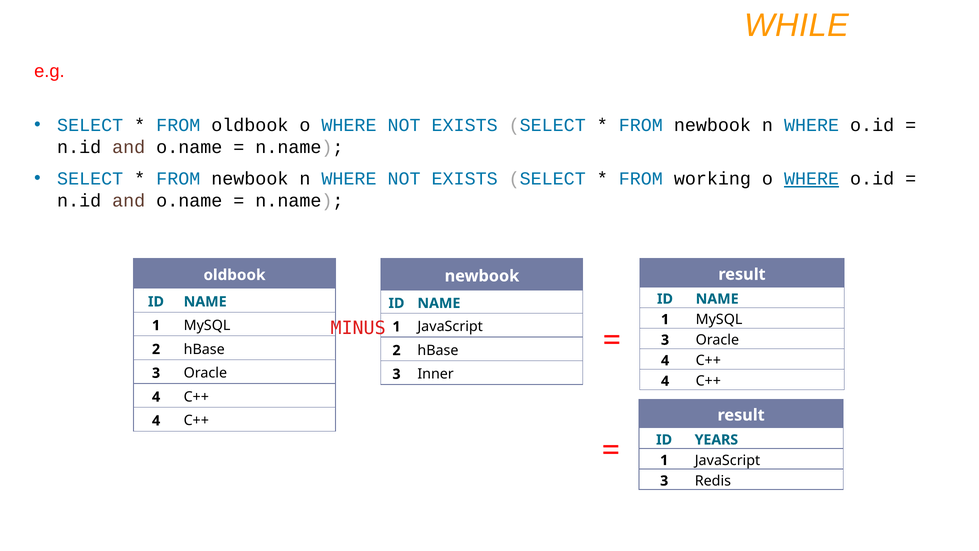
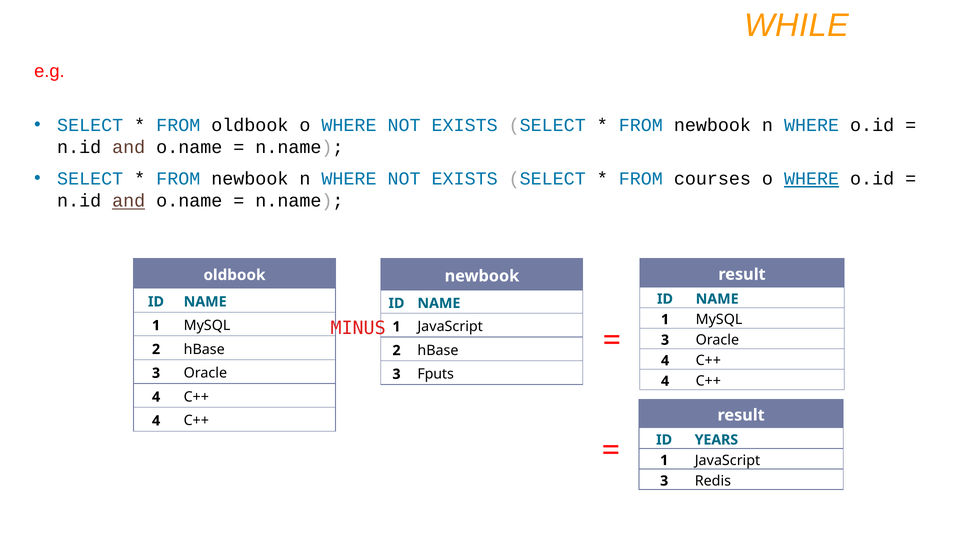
working: working -> courses
and at (129, 201) underline: none -> present
Inner: Inner -> Fputs
